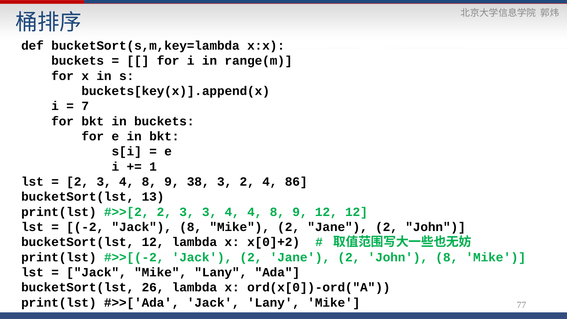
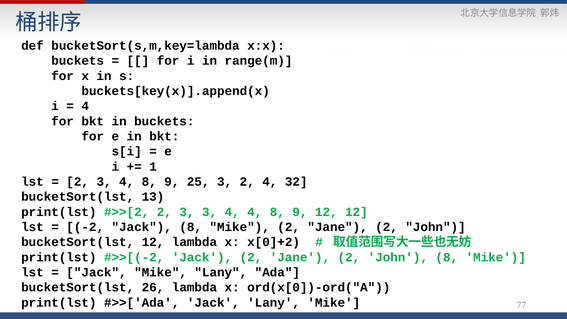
7 at (85, 106): 7 -> 4
38: 38 -> 25
86: 86 -> 32
